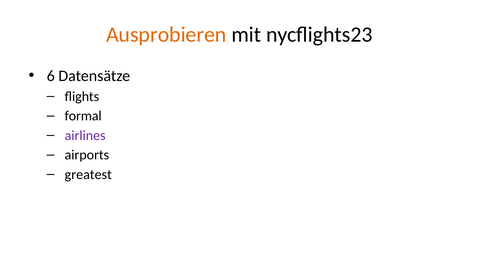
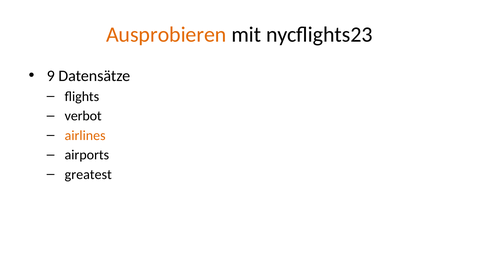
6: 6 -> 9
formal: formal -> verbot
airlines colour: purple -> orange
